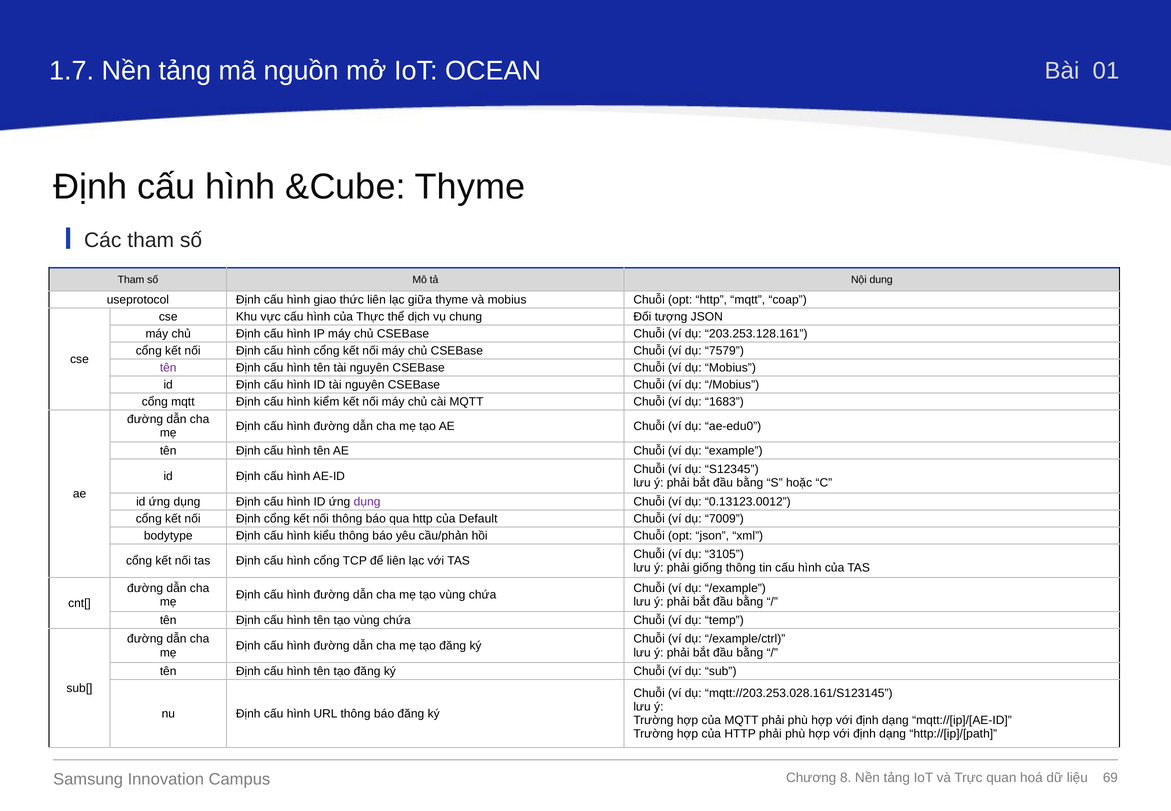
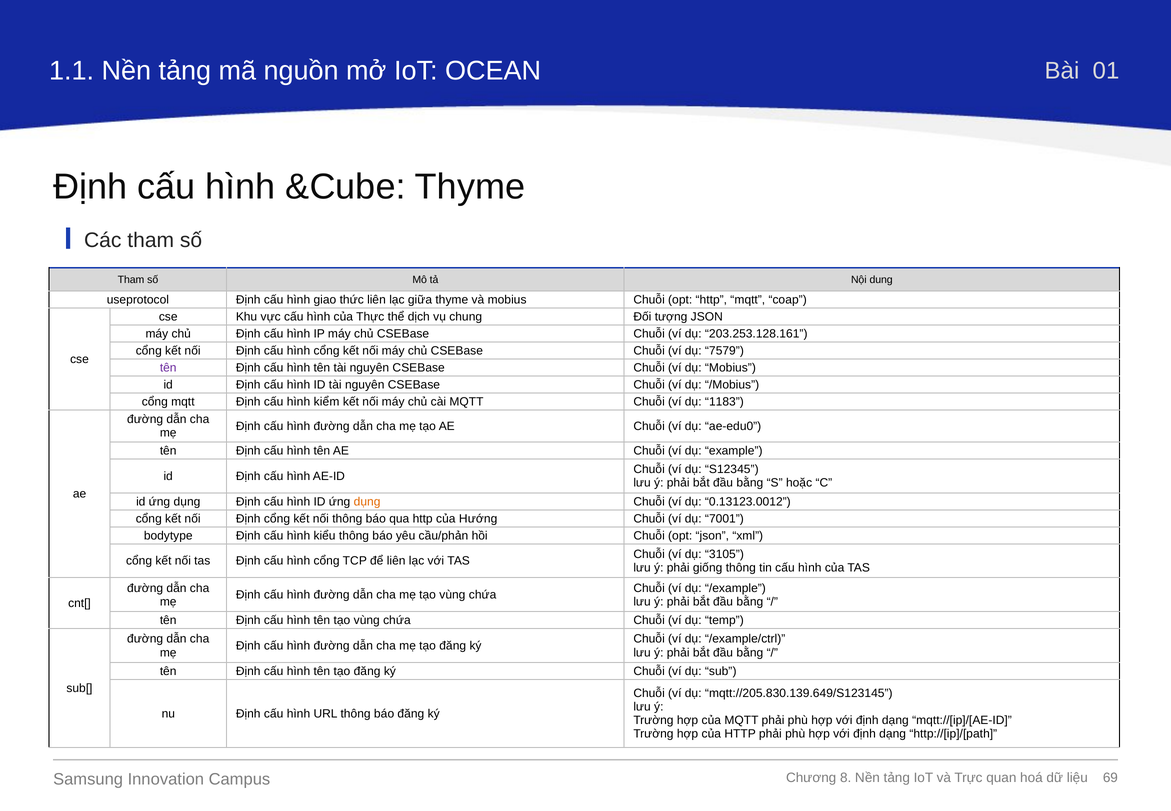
1.7: 1.7 -> 1.1
1683: 1683 -> 1183
dụng at (367, 502) colour: purple -> orange
Default: Default -> Hướng
7009: 7009 -> 7001
mqtt://203.253.028.161/S123145: mqtt://203.253.028.161/S123145 -> mqtt://205.830.139.649/S123145
